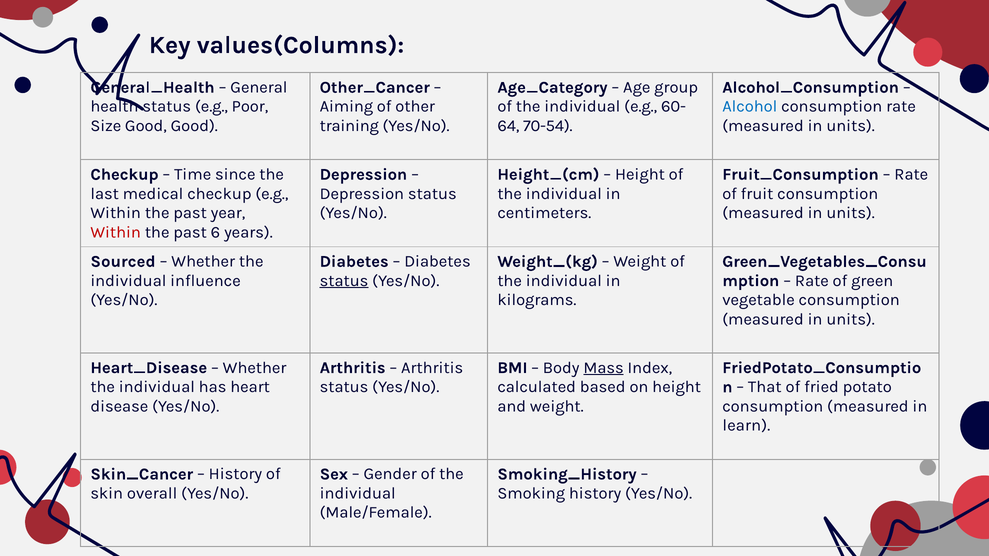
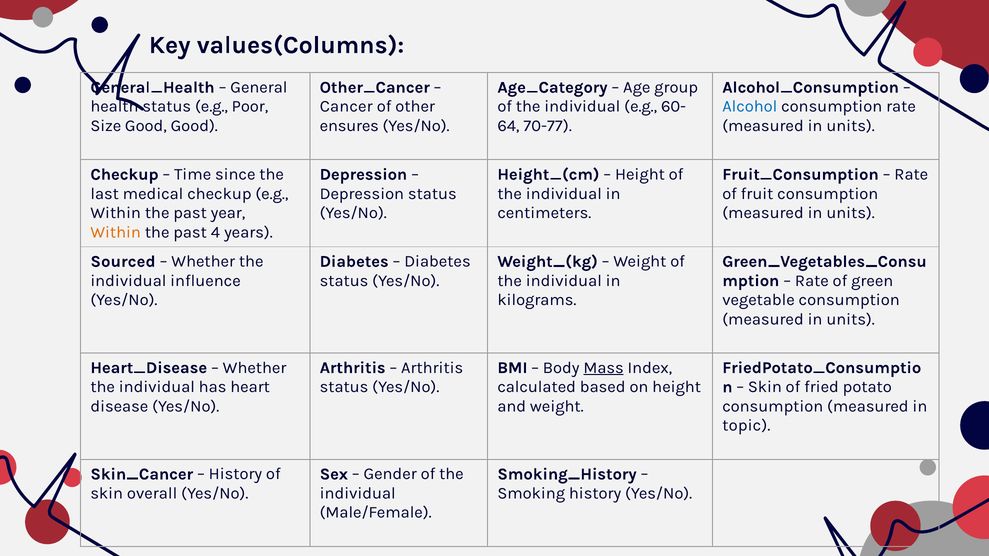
Aiming: Aiming -> Cancer
training: training -> ensures
70-54: 70-54 -> 70-77
Within at (116, 232) colour: red -> orange
6: 6 -> 4
status at (344, 281) underline: present -> none
That at (765, 387): That -> Skin
learn: learn -> topic
